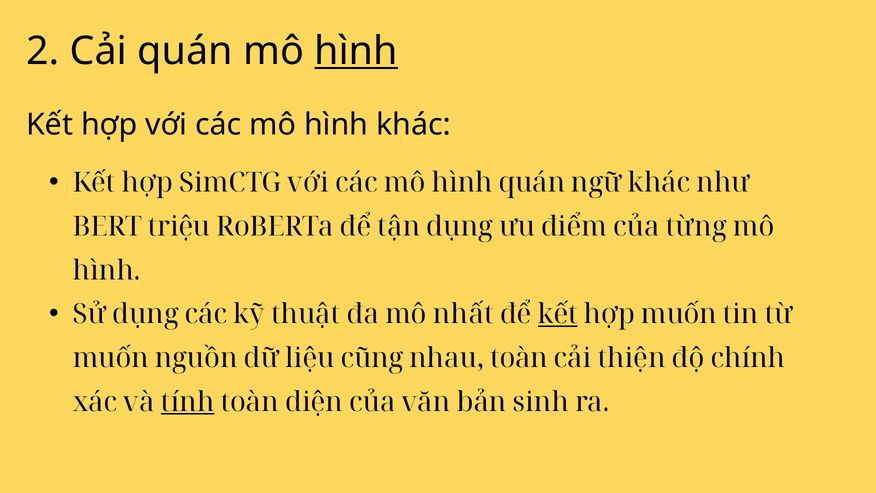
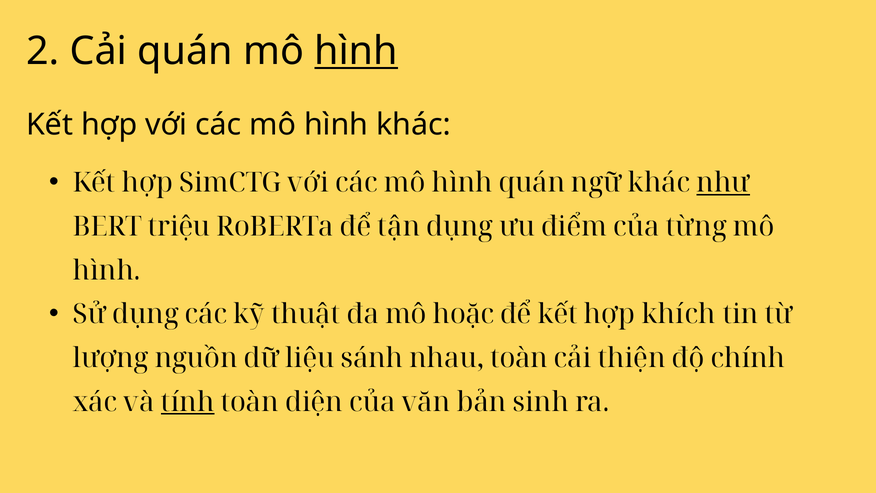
như underline: none -> present
nhất: nhất -> hoặc
kết at (558, 314) underline: present -> none
hợp muốn: muốn -> khích
muốn at (111, 358): muốn -> lượng
cũng: cũng -> sánh
